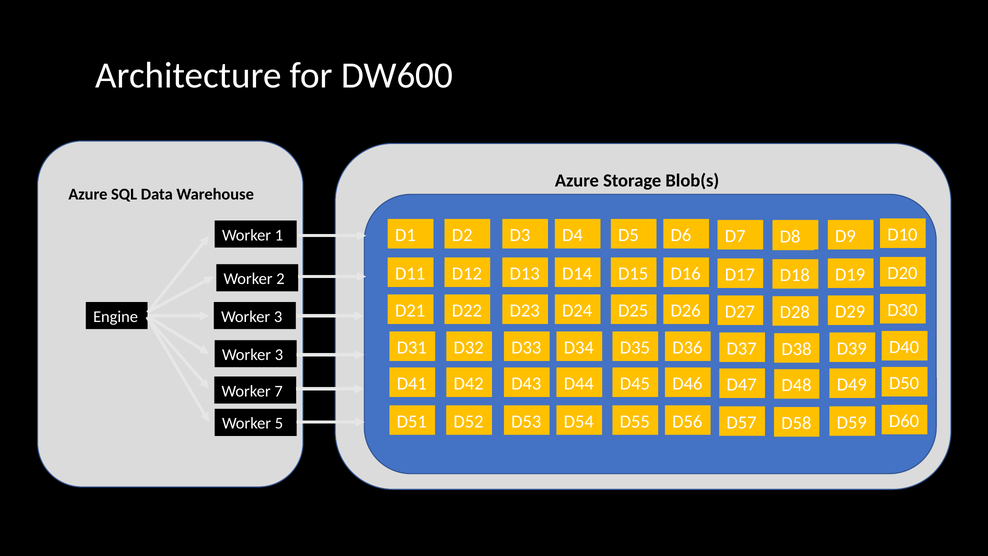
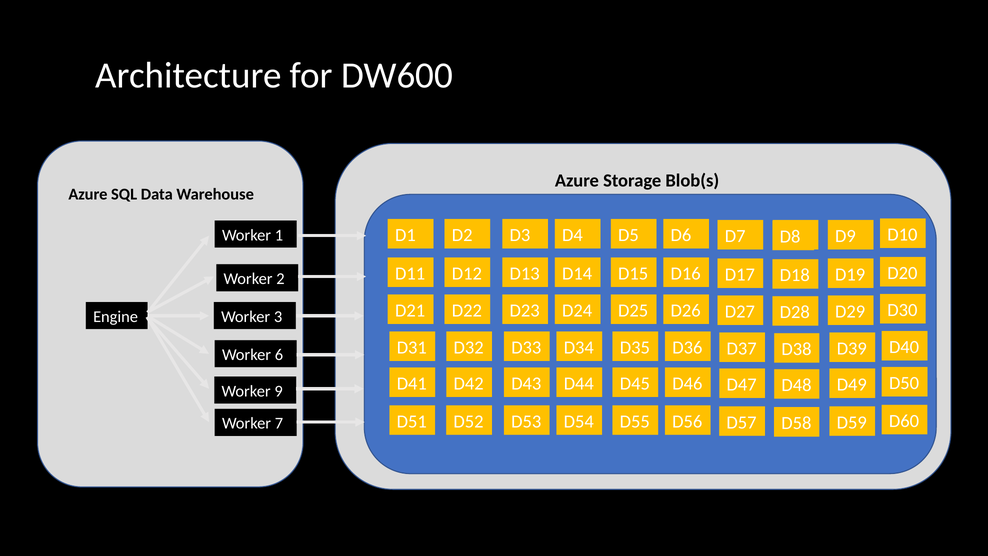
3 at (279, 355): 3 -> 6
7: 7 -> 9
5: 5 -> 7
